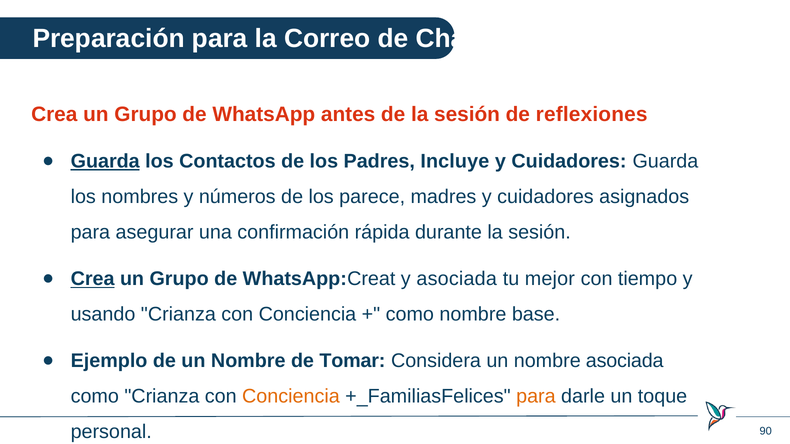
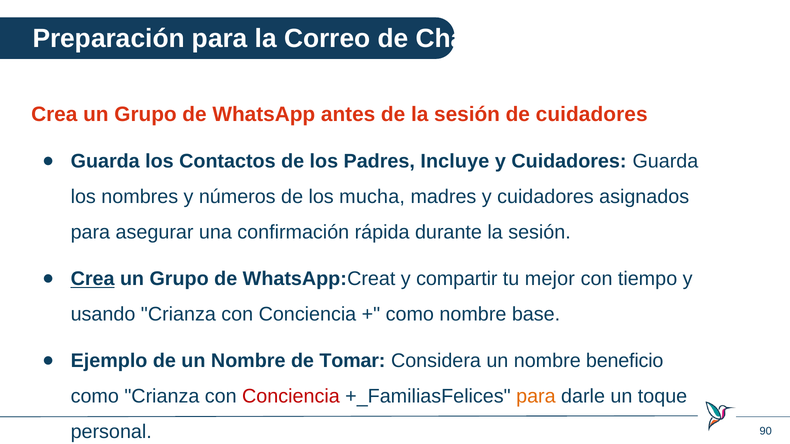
de reflexiones: reflexiones -> cuidadores
Guarda at (105, 161) underline: present -> none
parece: parece -> mucha
y asociada: asociada -> compartir
nombre asociada: asociada -> beneficio
Conciencia at (291, 397) colour: orange -> red
